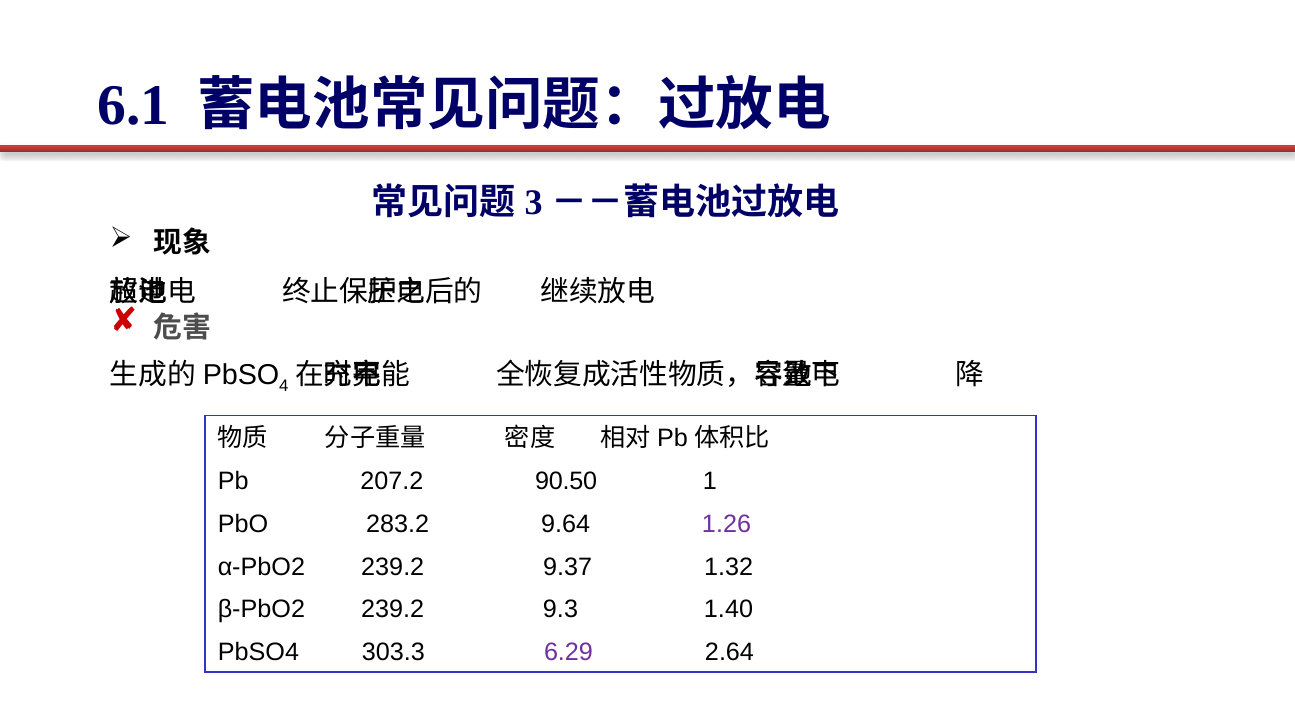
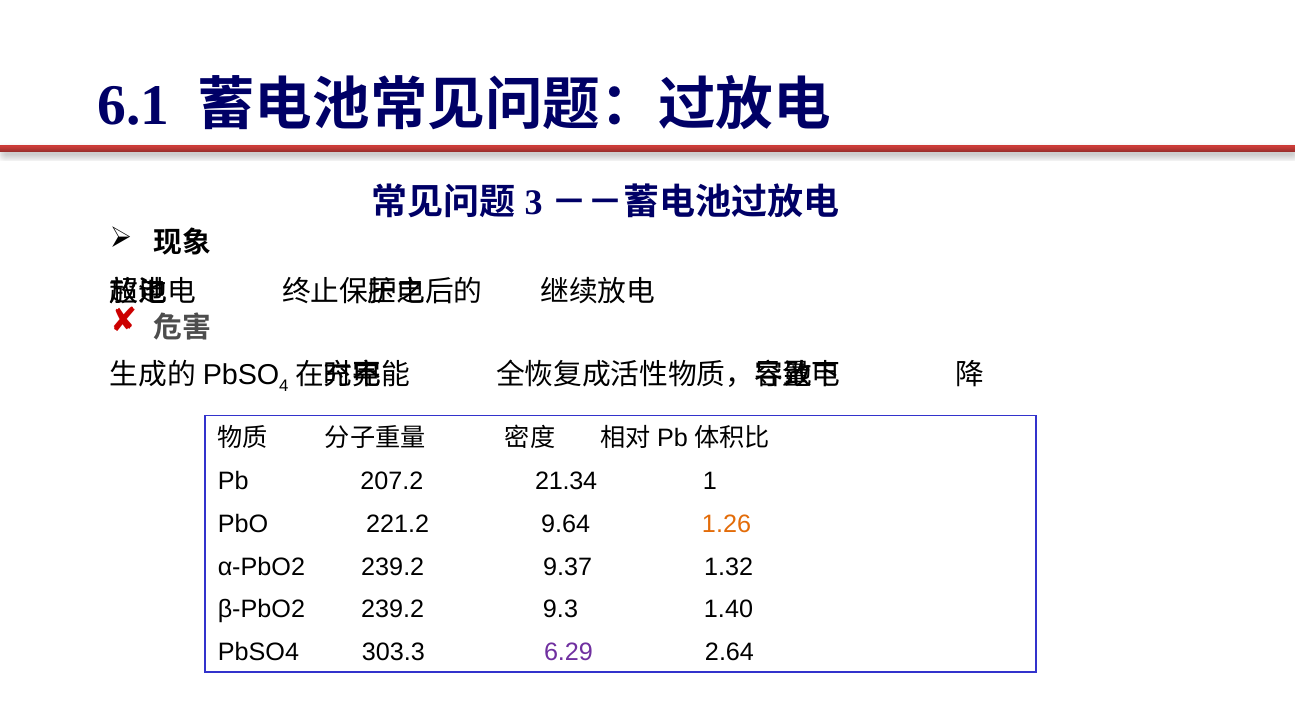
90.50: 90.50 -> 21.34
283.2: 283.2 -> 221.2
1.26 colour: purple -> orange
